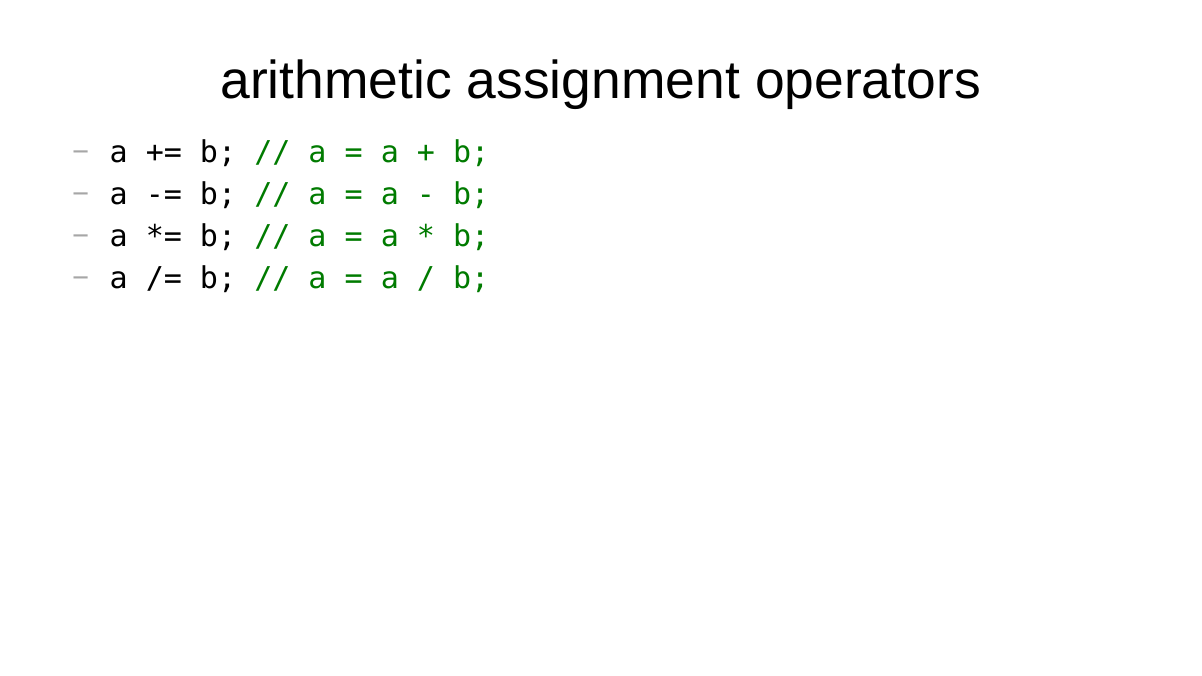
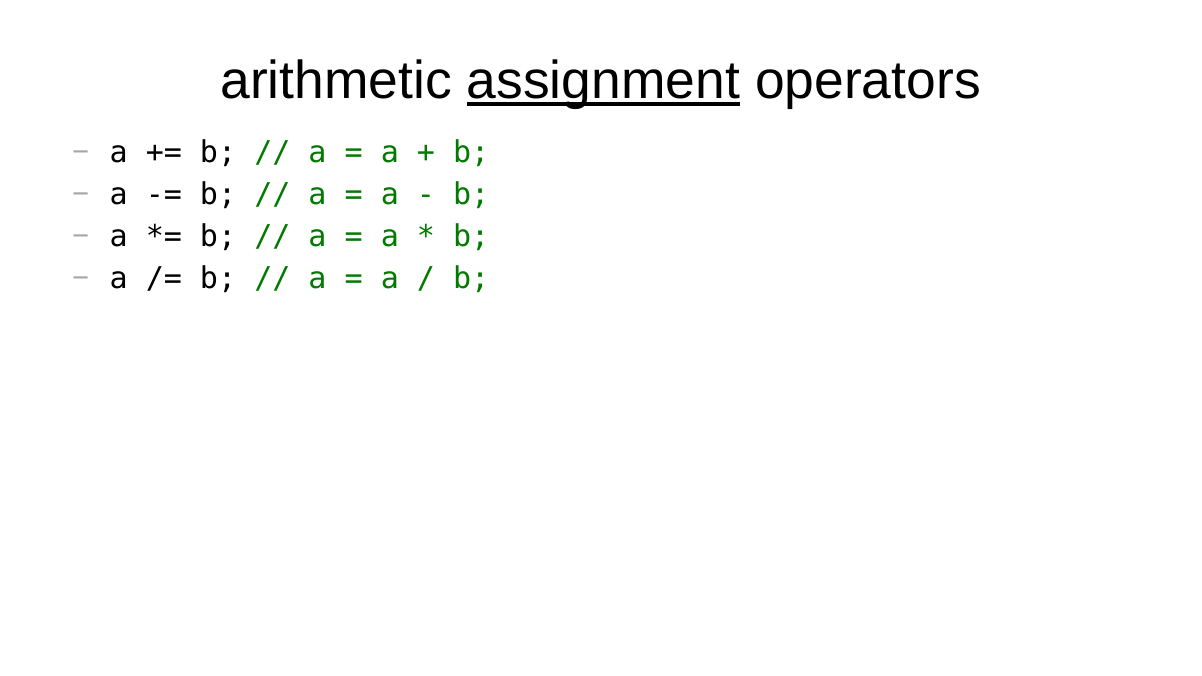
assignment underline: none -> present
